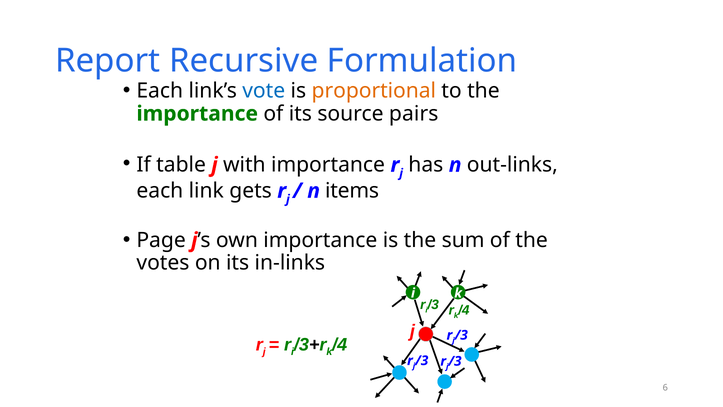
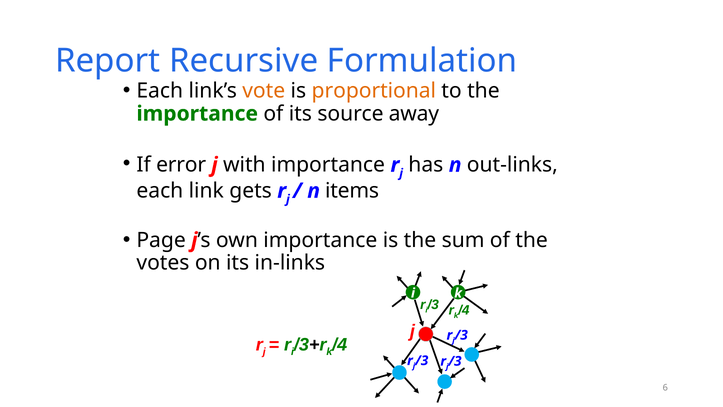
vote colour: blue -> orange
pairs: pairs -> away
table: table -> error
